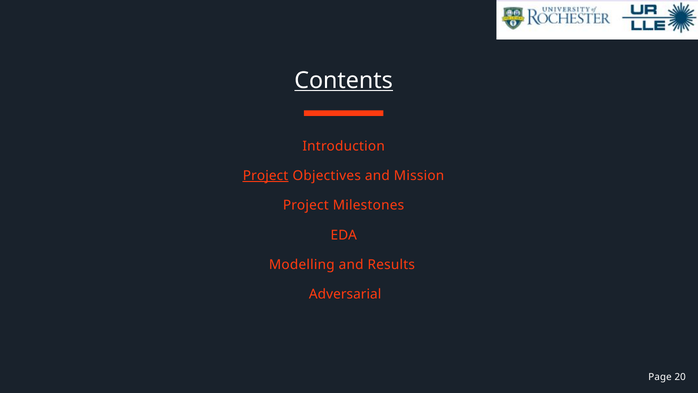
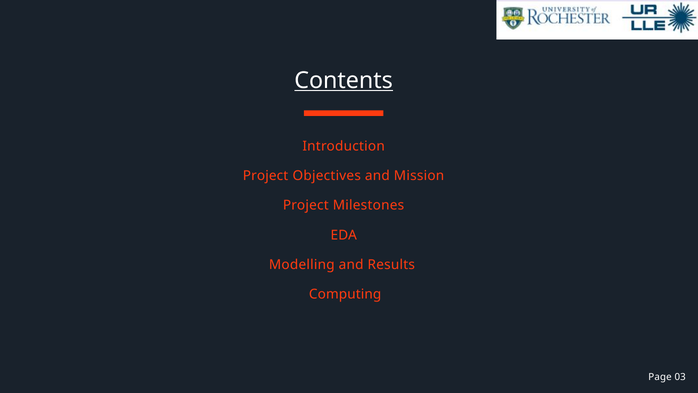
Project at (266, 176) underline: present -> none
Adversarial: Adversarial -> Computing
20: 20 -> 03
